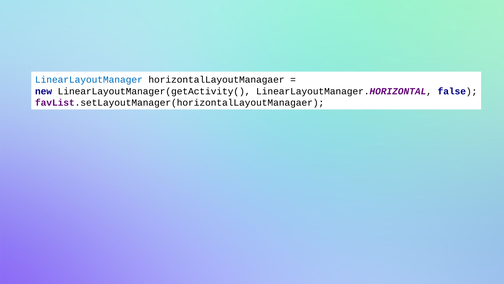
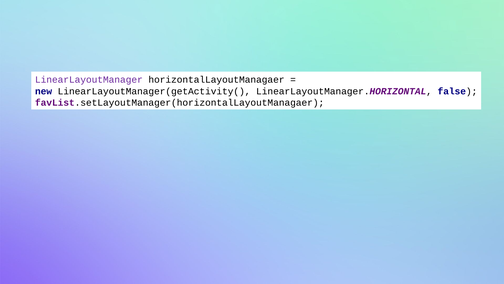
LinearLayoutManager colour: blue -> purple
